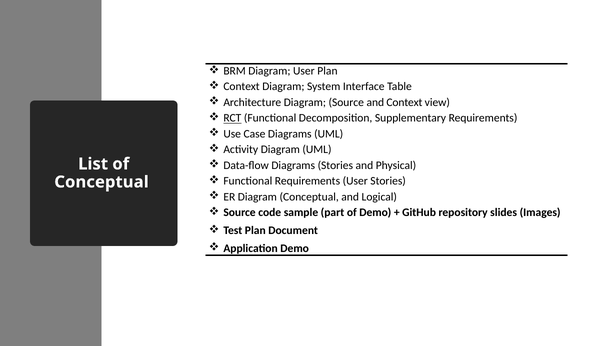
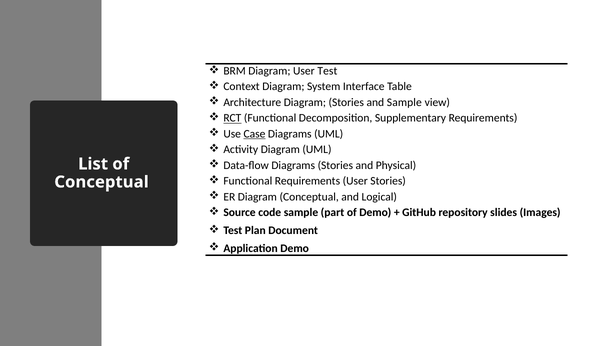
User Plan: Plan -> Test
Diagram Source: Source -> Stories
and Context: Context -> Sample
Case underline: none -> present
